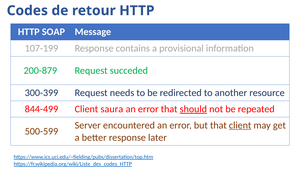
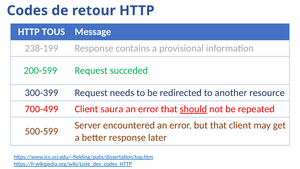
SOAP: SOAP -> TOUS
107-199: 107-199 -> 238-199
200-879: 200-879 -> 200-599
844-499: 844-499 -> 700-499
client at (240, 125) underline: present -> none
